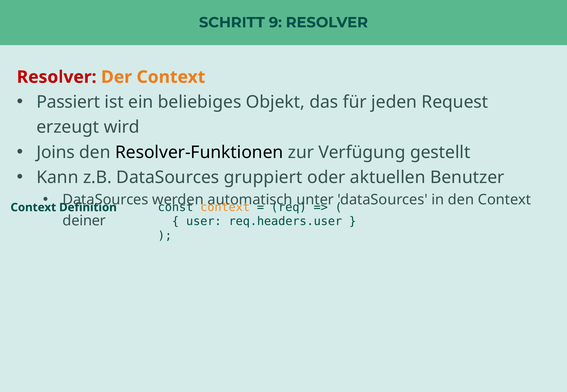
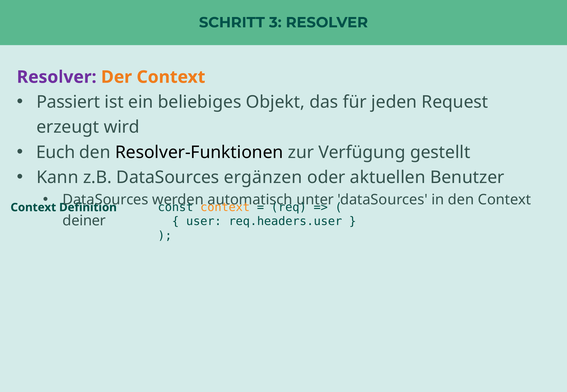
9: 9 -> 3
Resolver at (57, 77) colour: red -> purple
Joins: Joins -> Euch
gruppiert: gruppiert -> ergänzen
